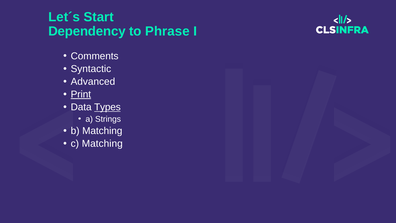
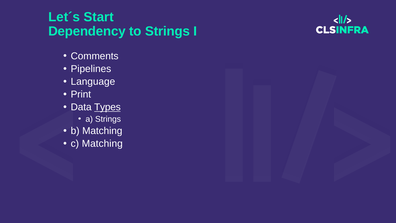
to Phrase: Phrase -> Strings
Syntactic: Syntactic -> Pipelines
Advanced: Advanced -> Language
Print underline: present -> none
